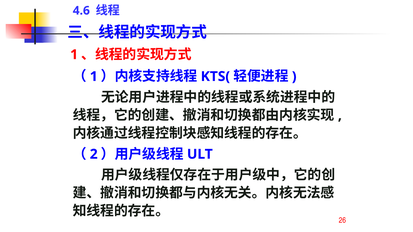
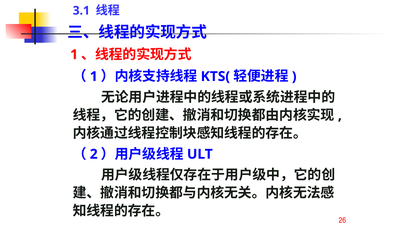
4.6: 4.6 -> 3.1
